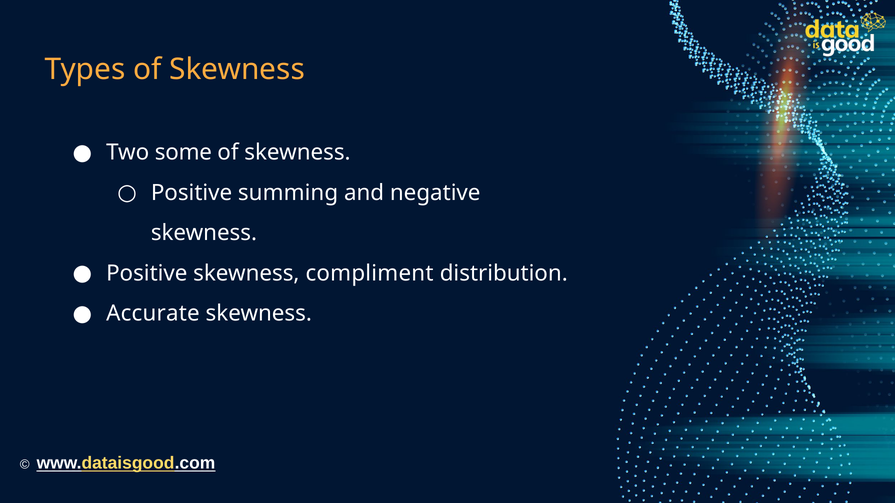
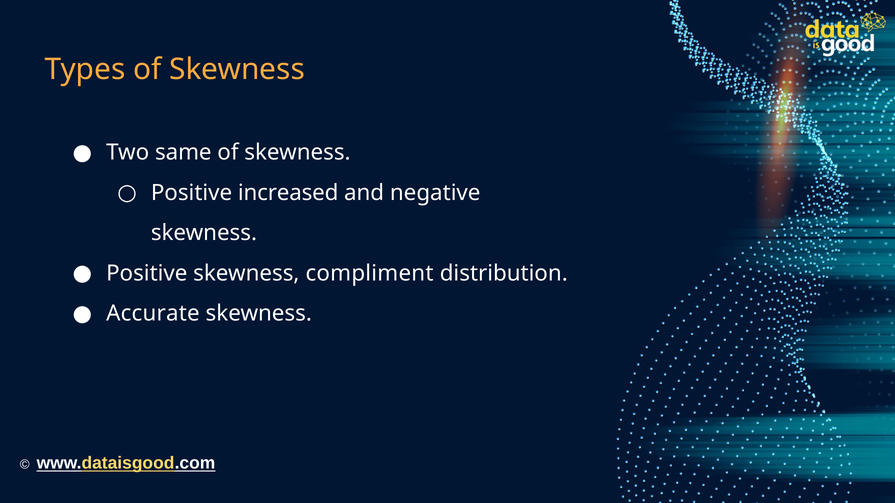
some: some -> same
summing: summing -> increased
